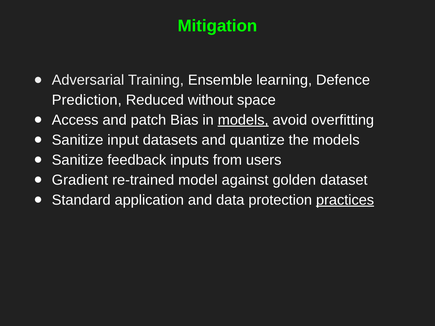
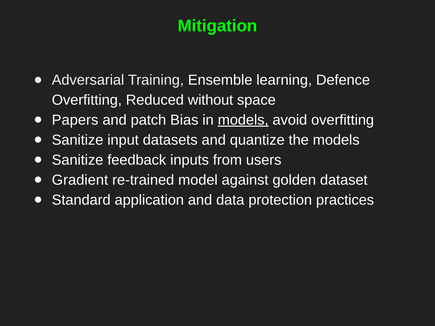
Prediction at (87, 100): Prediction -> Overfitting
Access: Access -> Papers
practices underline: present -> none
